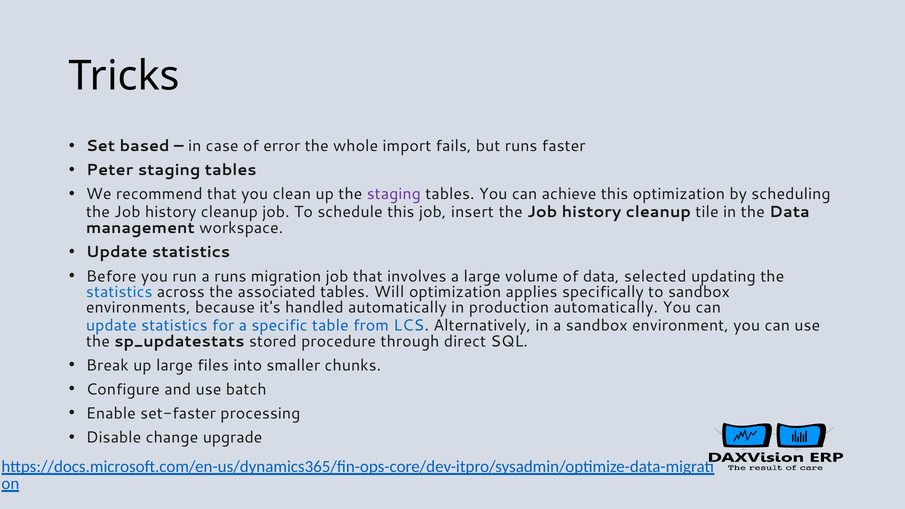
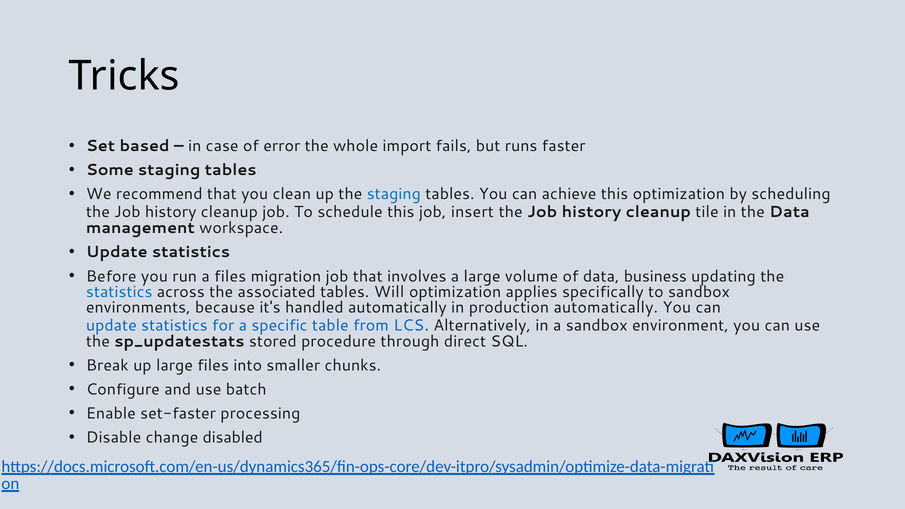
Peter: Peter -> Some
staging at (394, 194) colour: purple -> blue
a runs: runs -> files
selected: selected -> business
upgrade: upgrade -> disabled
